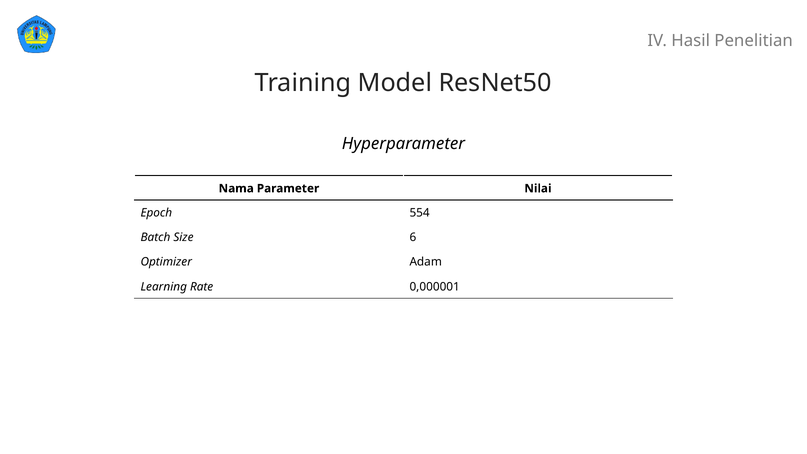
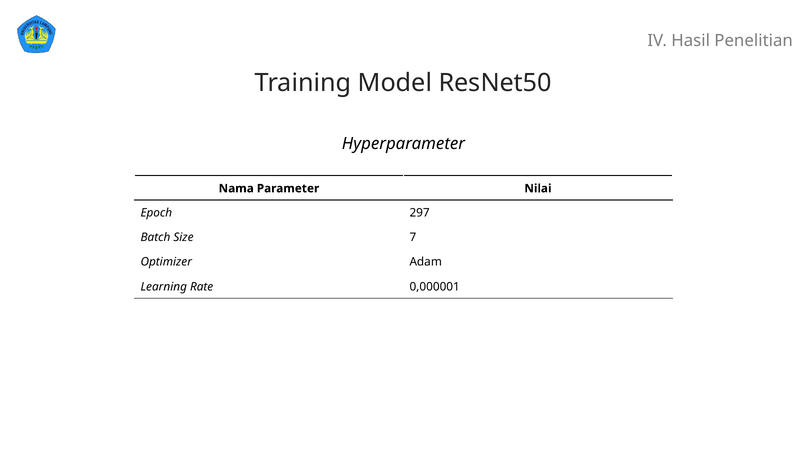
554: 554 -> 297
6: 6 -> 7
